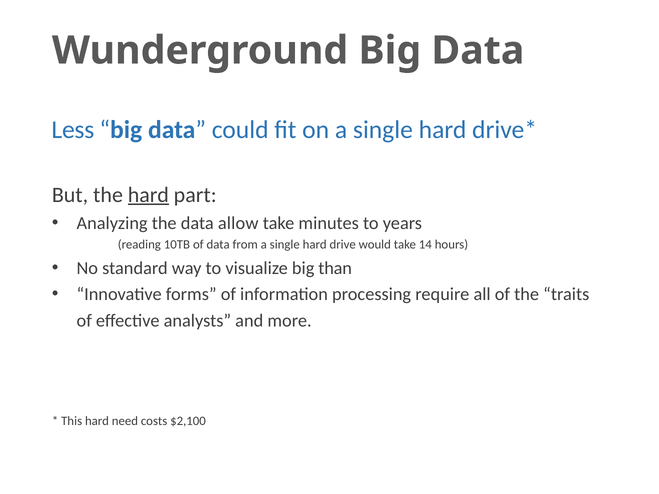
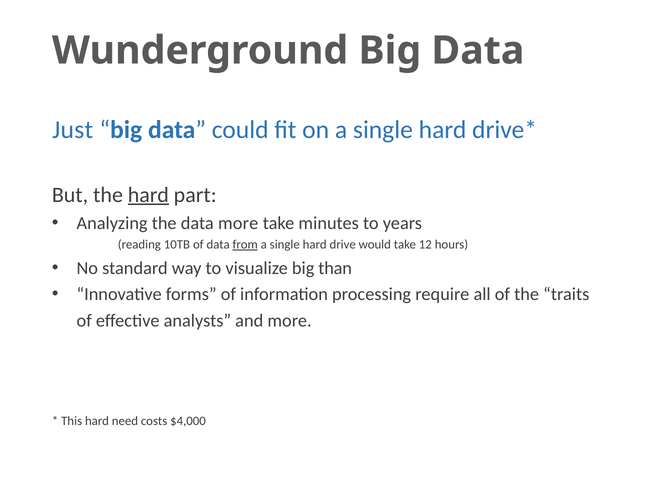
Less: Less -> Just
data allow: allow -> more
from underline: none -> present
14: 14 -> 12
$2,100: $2,100 -> $4,000
